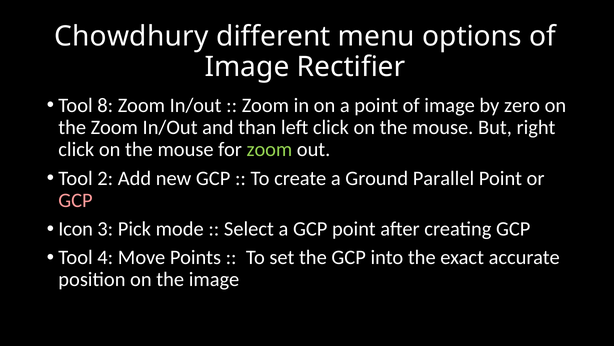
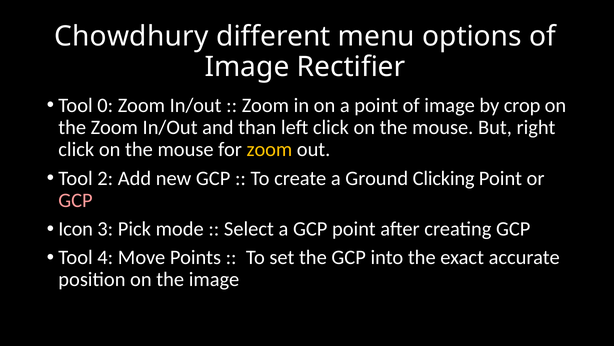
8: 8 -> 0
zero: zero -> crop
zoom at (269, 149) colour: light green -> yellow
Parallel: Parallel -> Clicking
